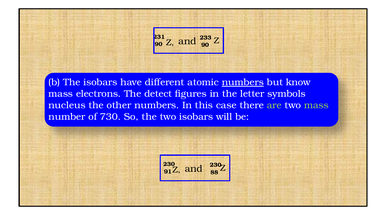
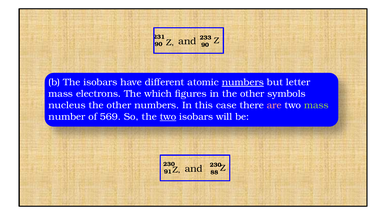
know: know -> letter
detect: detect -> which
in the letter: letter -> other
are colour: light green -> pink
730: 730 -> 569
two at (168, 117) underline: none -> present
